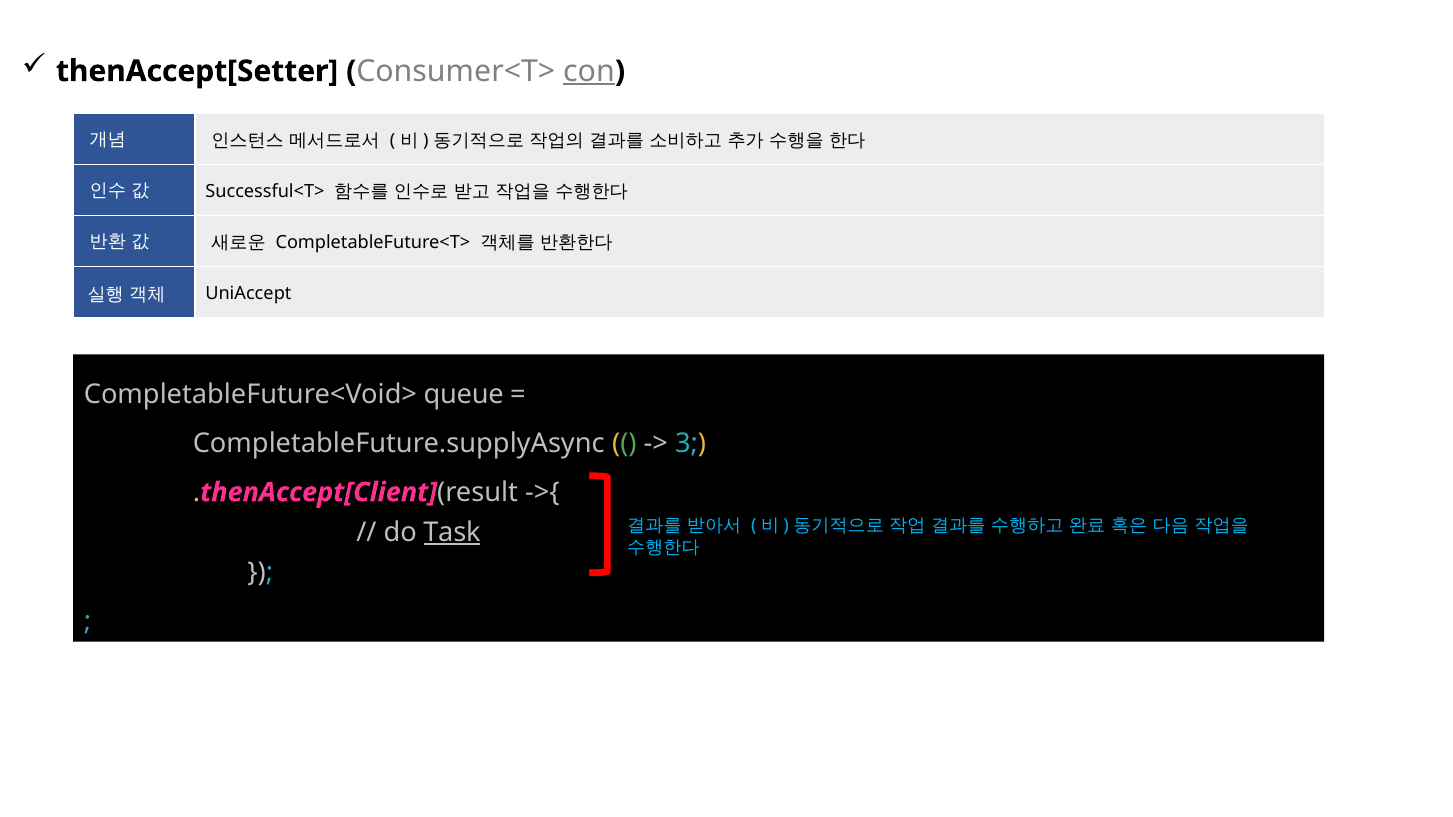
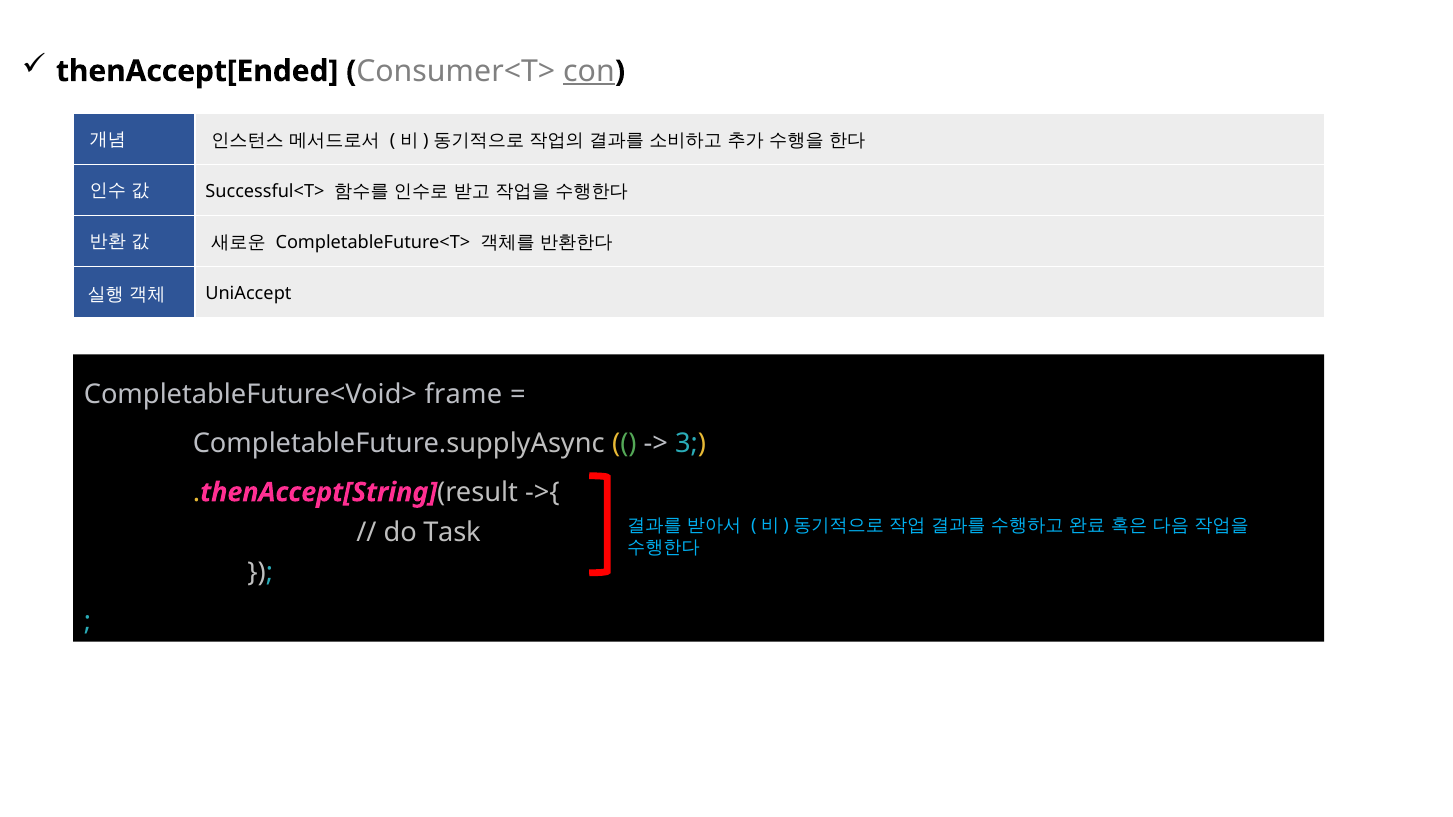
thenAccept[Setter: thenAccept[Setter -> thenAccept[Ended
queue: queue -> frame
thenAccept[Client: thenAccept[Client -> thenAccept[String
Task underline: present -> none
